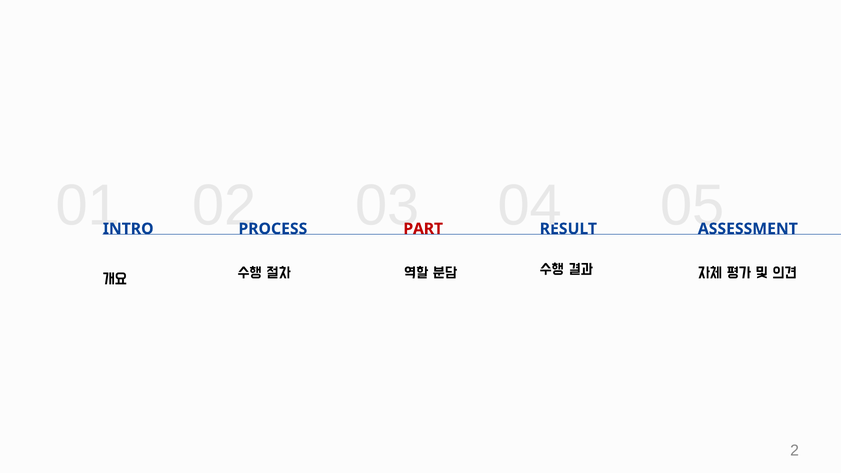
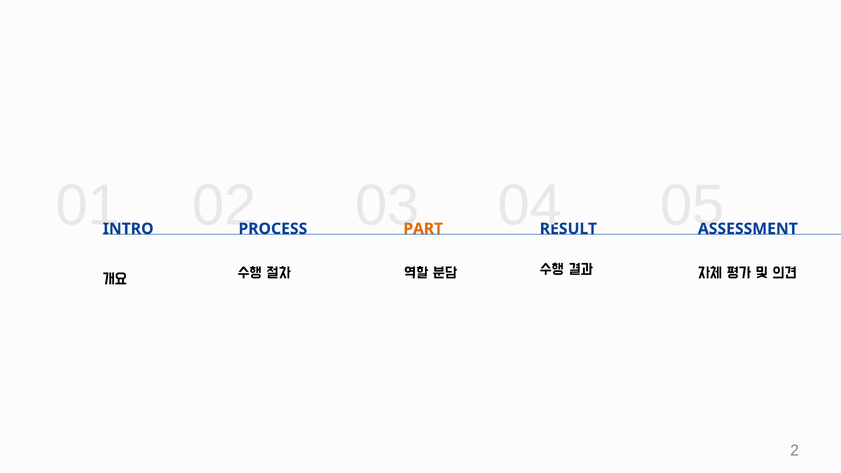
PART colour: red -> orange
